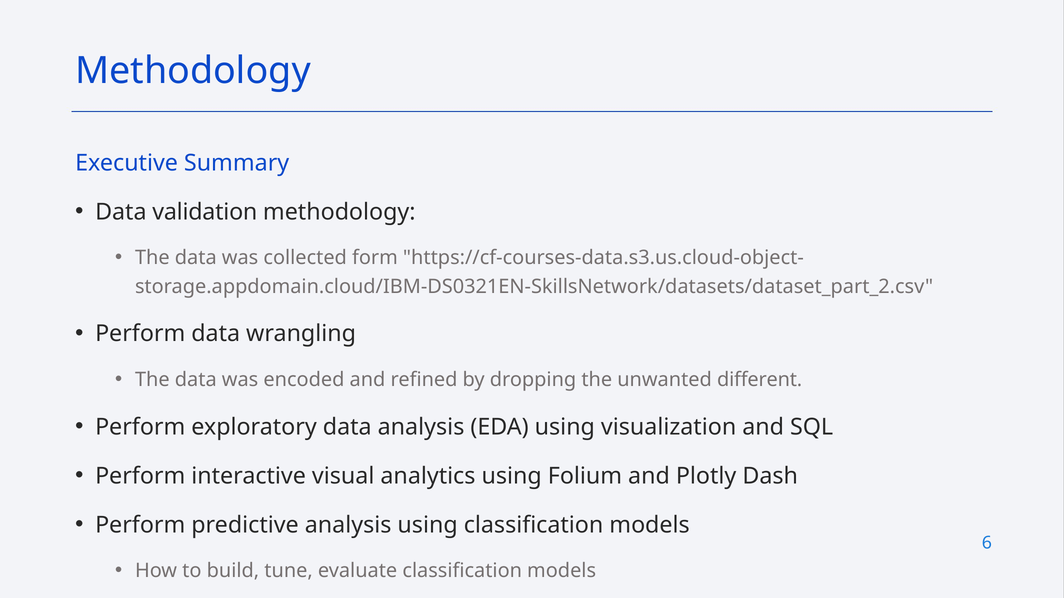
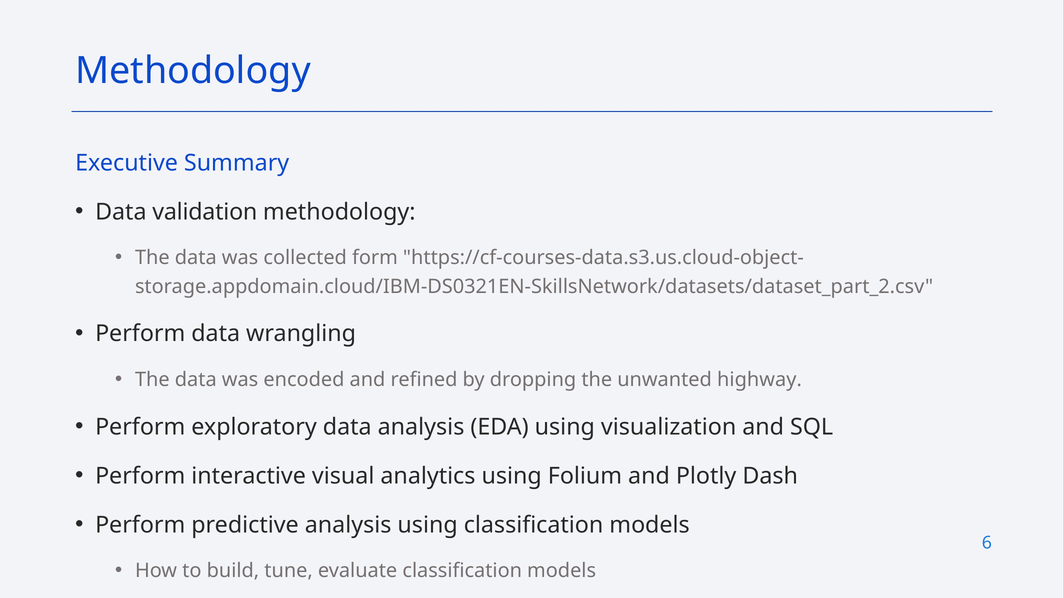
different: different -> highway
